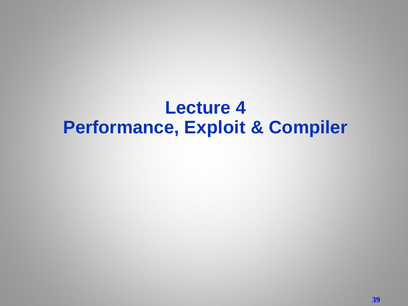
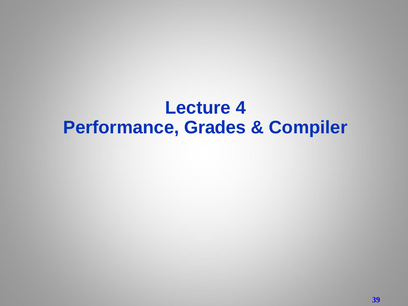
Exploit: Exploit -> Grades
